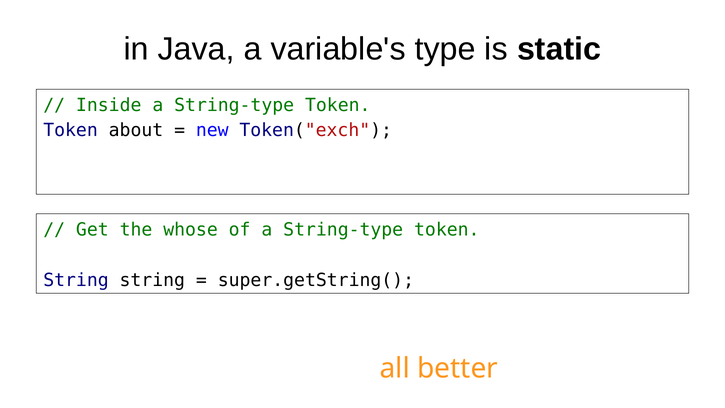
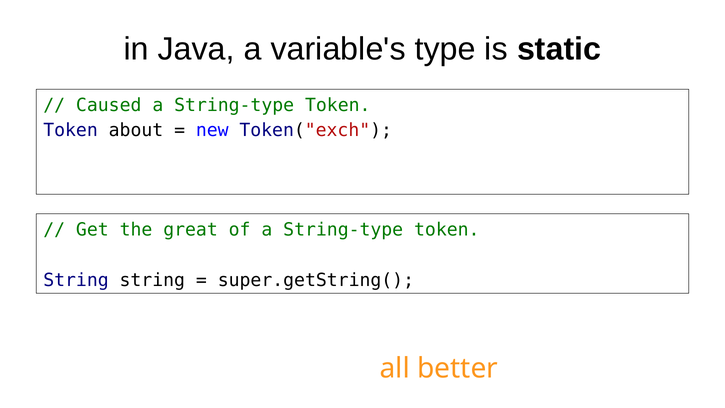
Inside: Inside -> Caused
whose: whose -> great
